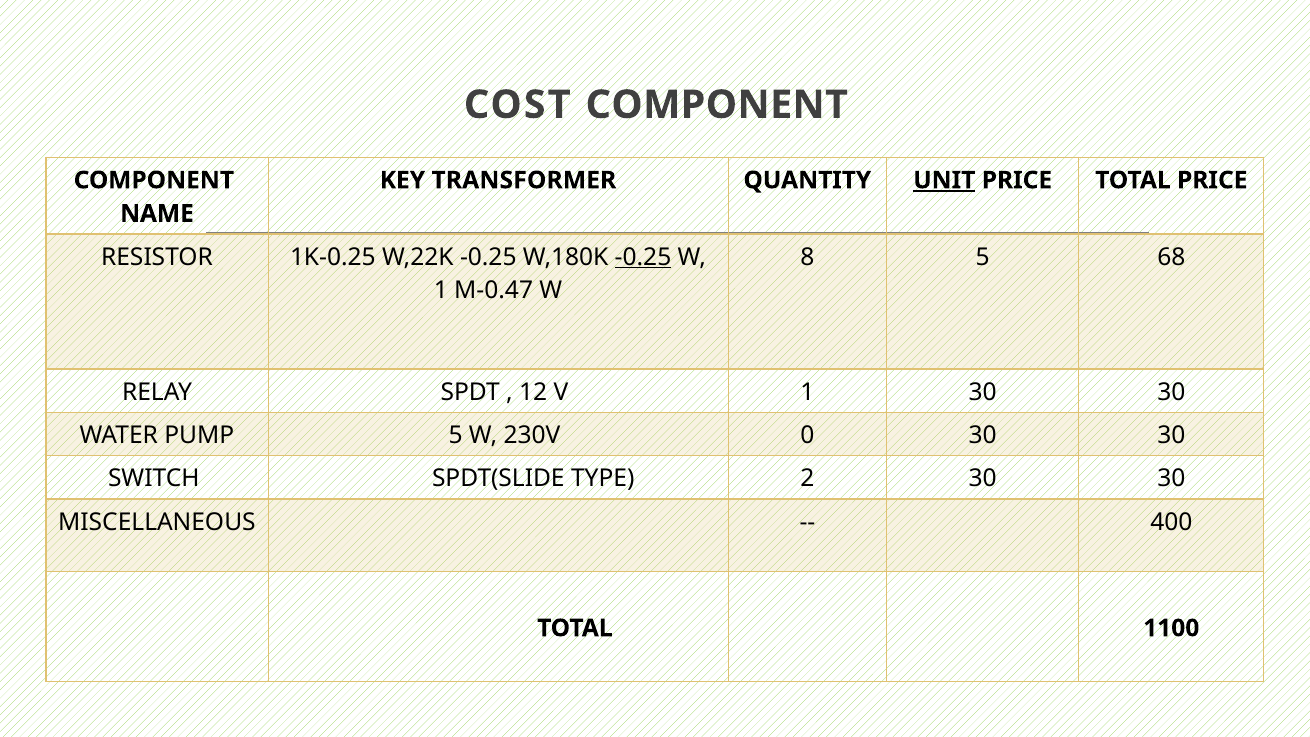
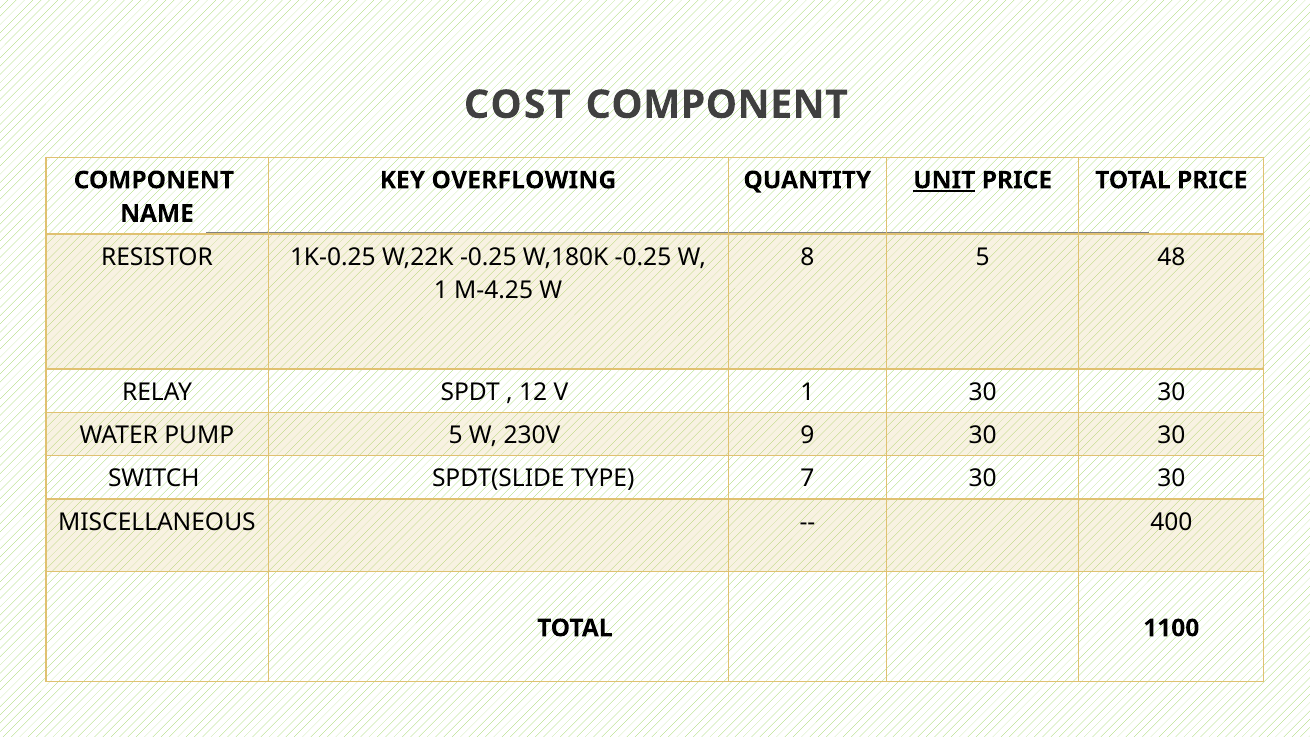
TRANSFORMER: TRANSFORMER -> OVERFLOWING
-0.25 at (643, 257) underline: present -> none
68: 68 -> 48
M-0.47: M-0.47 -> M-4.25
0: 0 -> 9
2: 2 -> 7
